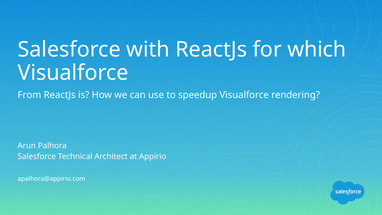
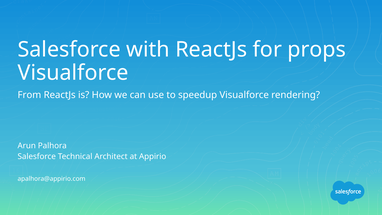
which: which -> props
